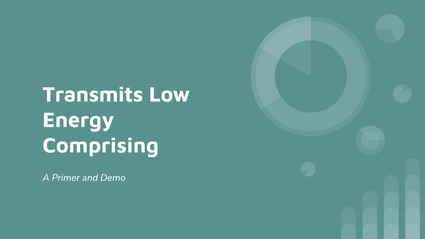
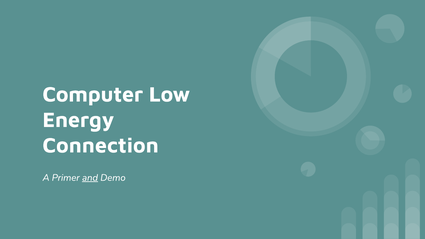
Transmits: Transmits -> Computer
Comprising: Comprising -> Connection
and underline: none -> present
